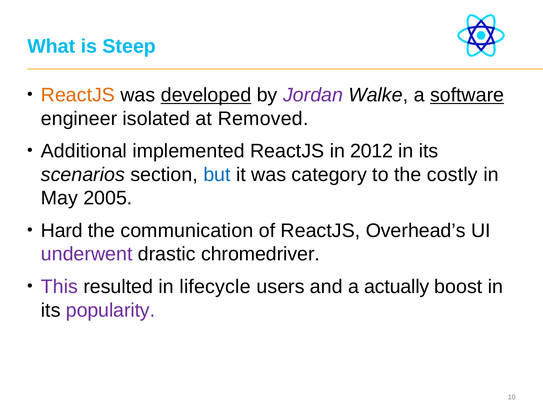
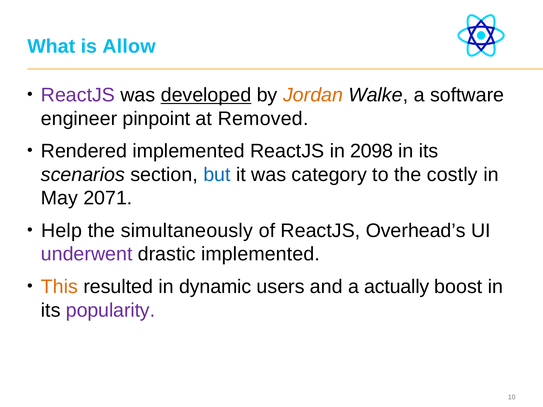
Steep: Steep -> Allow
ReactJS at (78, 95) colour: orange -> purple
Jordan colour: purple -> orange
software underline: present -> none
isolated: isolated -> pinpoint
Additional: Additional -> Rendered
2012: 2012 -> 2098
2005: 2005 -> 2071
Hard: Hard -> Help
communication: communication -> simultaneously
drastic chromedriver: chromedriver -> implemented
This colour: purple -> orange
lifecycle: lifecycle -> dynamic
